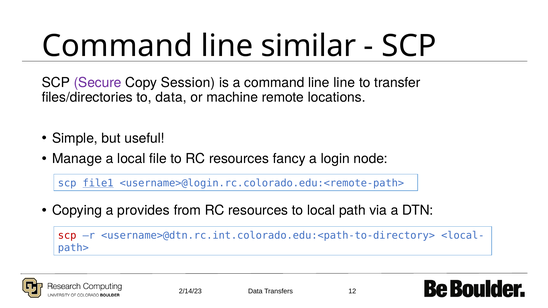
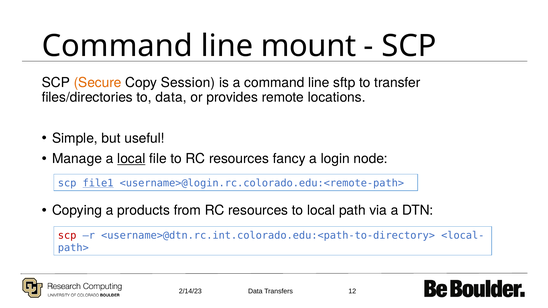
similar: similar -> mount
Secure colour: purple -> orange
line line: line -> sftp
machine: machine -> provides
local at (131, 159) underline: none -> present
provides: provides -> products
